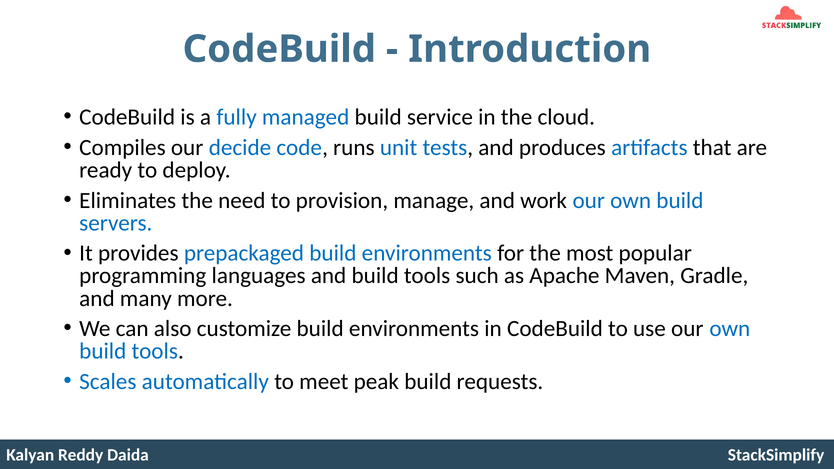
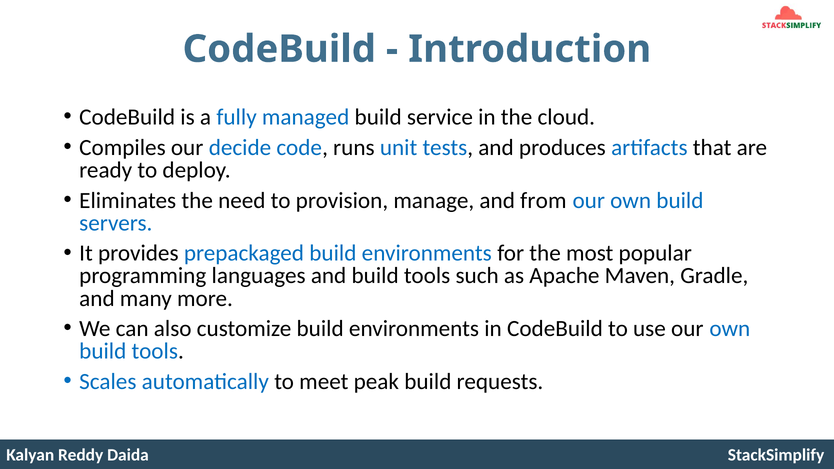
work: work -> from
